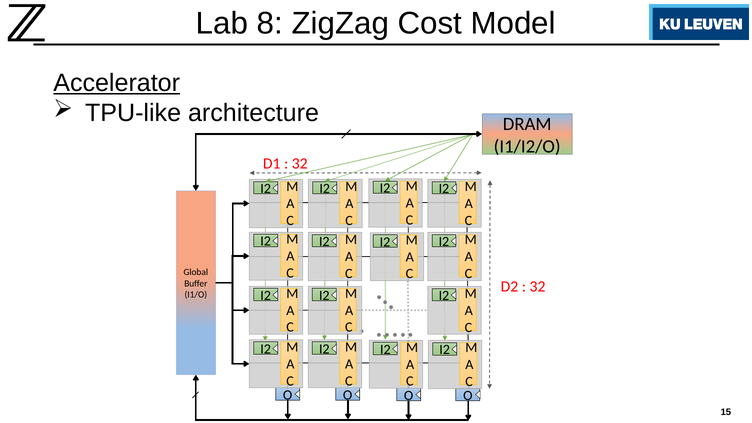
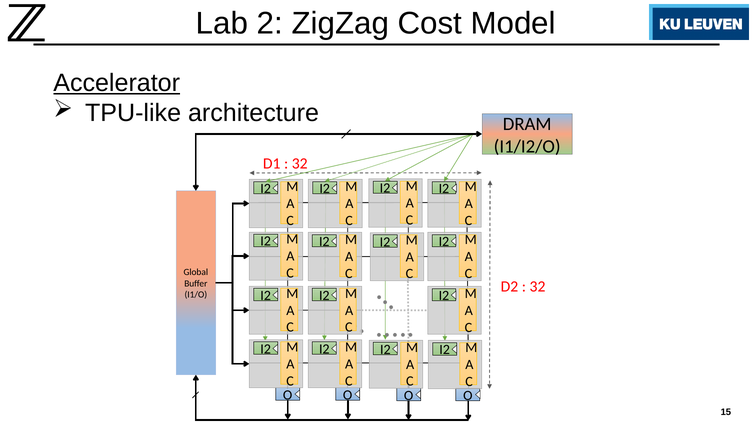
8: 8 -> 2
